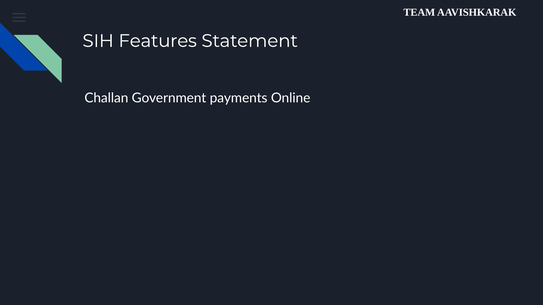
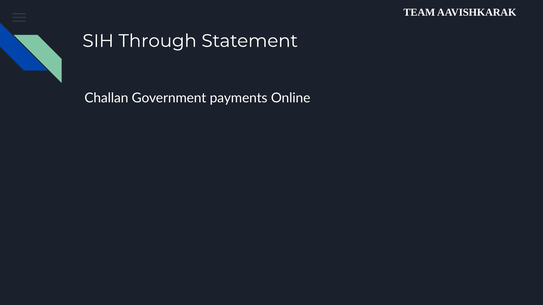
Features: Features -> Through
